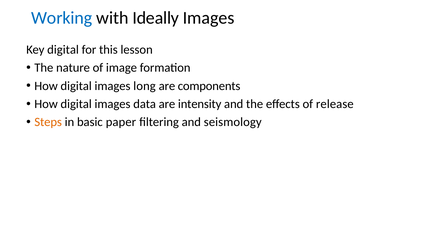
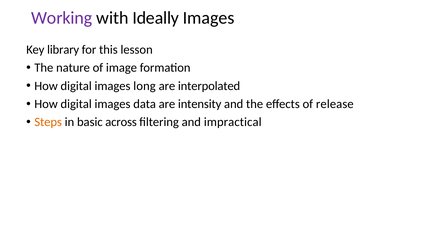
Working colour: blue -> purple
Key digital: digital -> library
components: components -> interpolated
paper: paper -> across
seismology: seismology -> impractical
